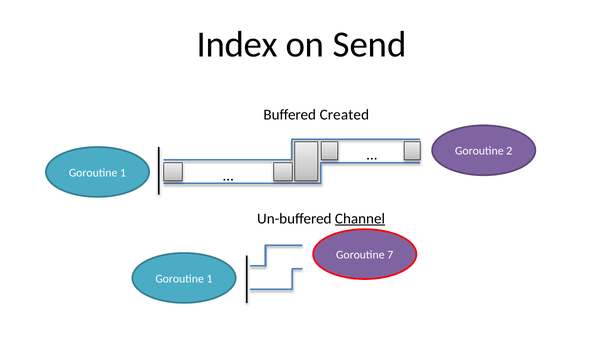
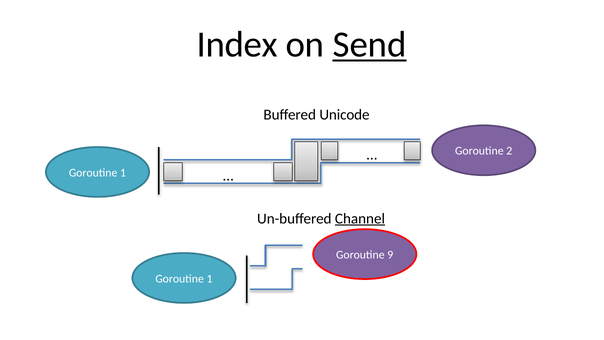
Send underline: none -> present
Created: Created -> Unicode
7: 7 -> 9
